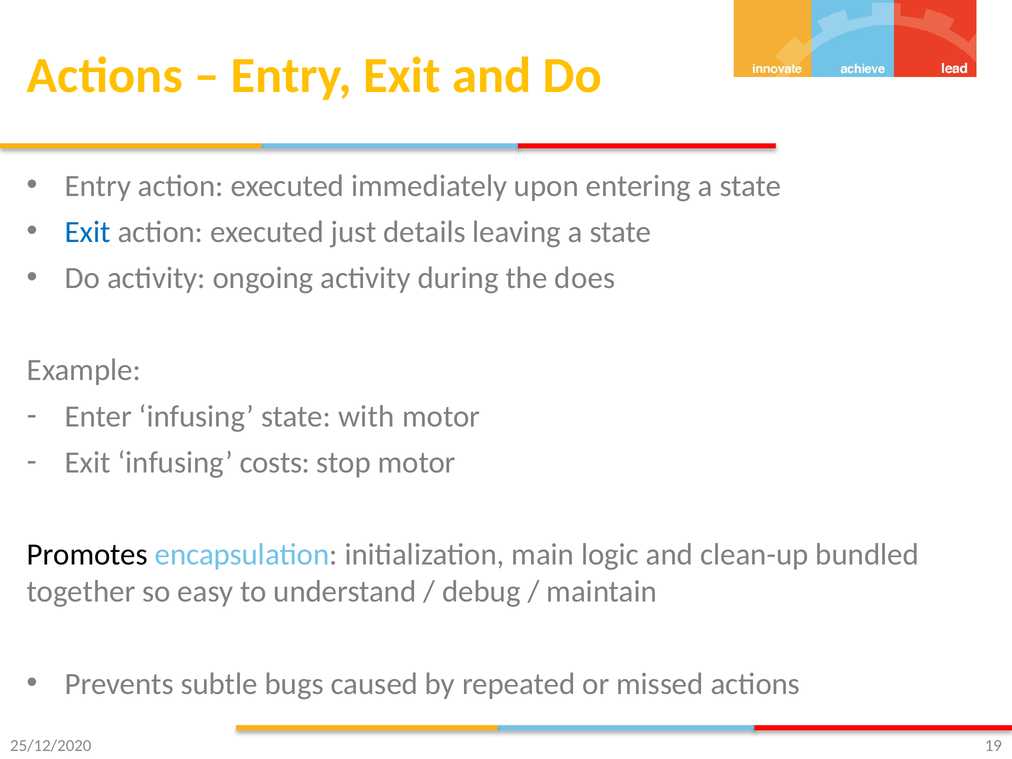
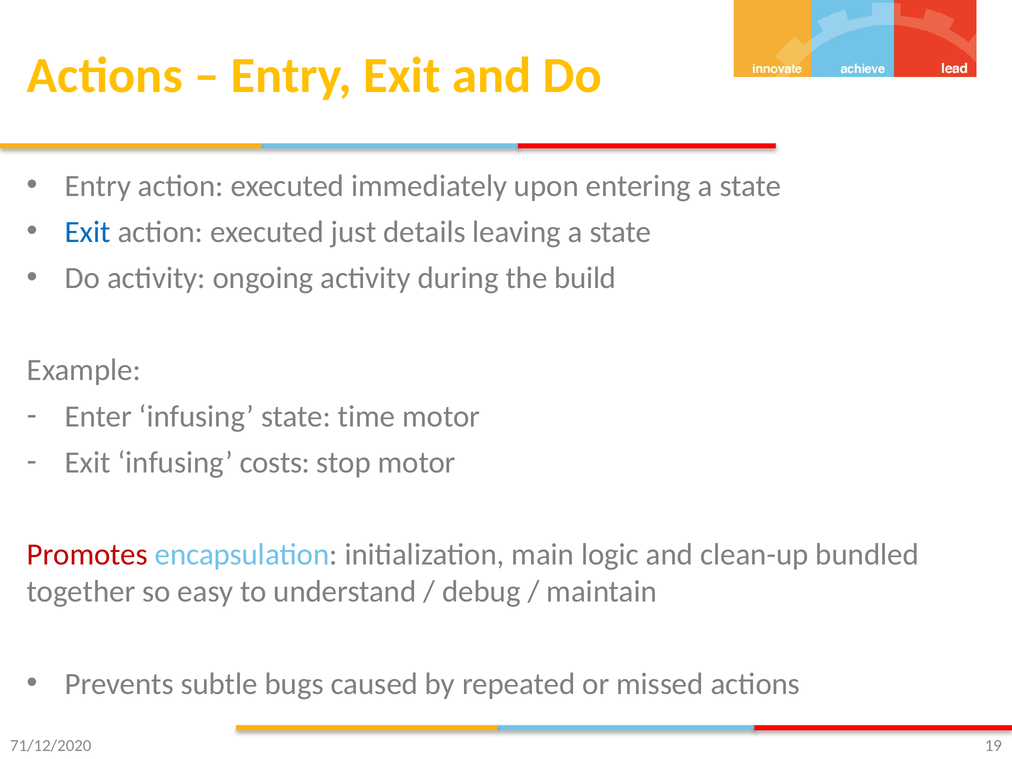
does: does -> build
with: with -> time
Promotes colour: black -> red
25/12/2020: 25/12/2020 -> 71/12/2020
